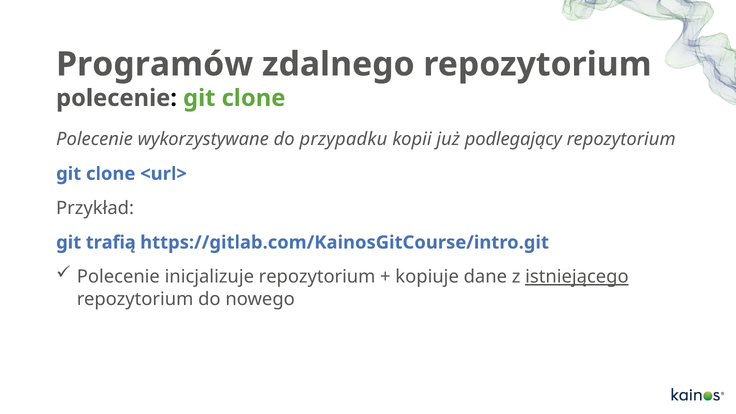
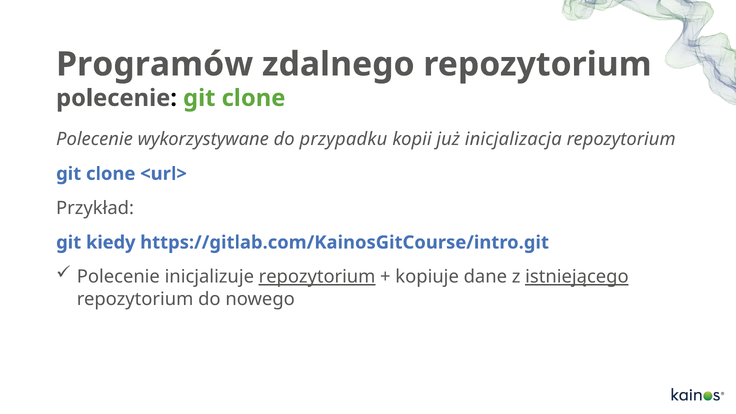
podlegający: podlegający -> inicjalizacja
trafią: trafią -> kiedy
repozytorium at (317, 277) underline: none -> present
